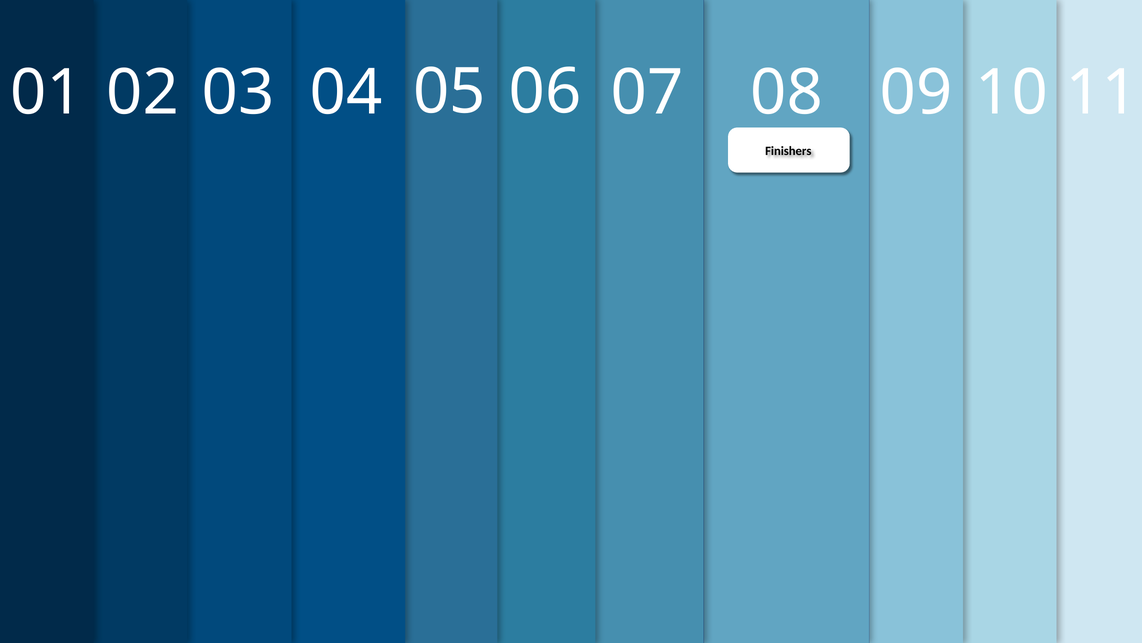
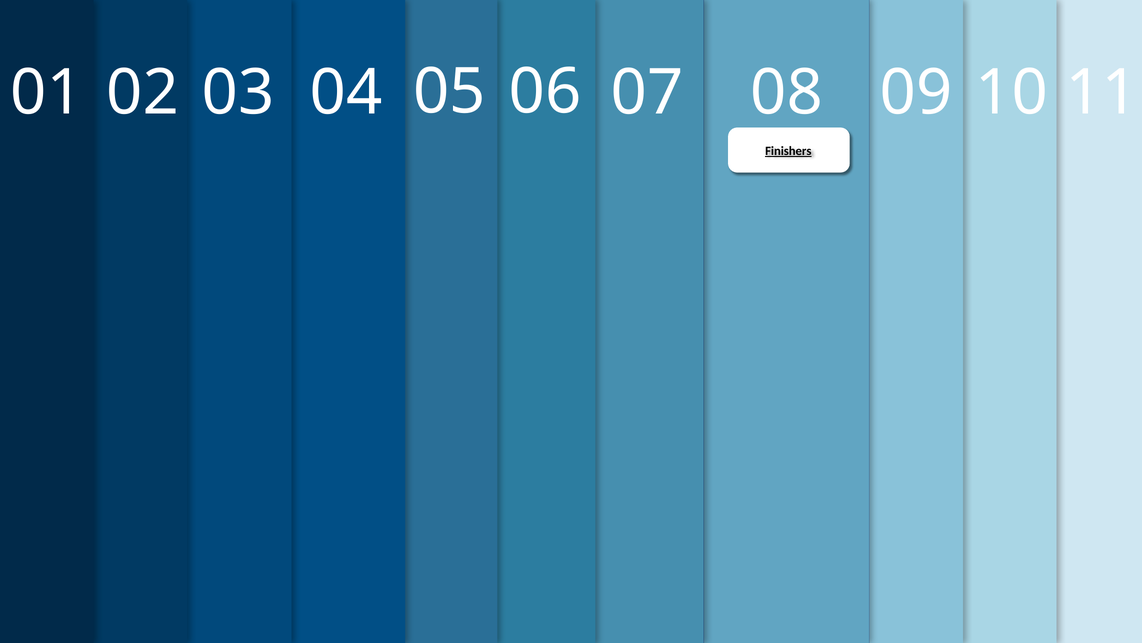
Finishers underline: none -> present
